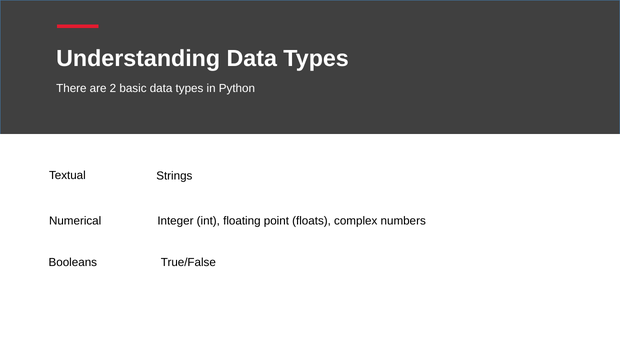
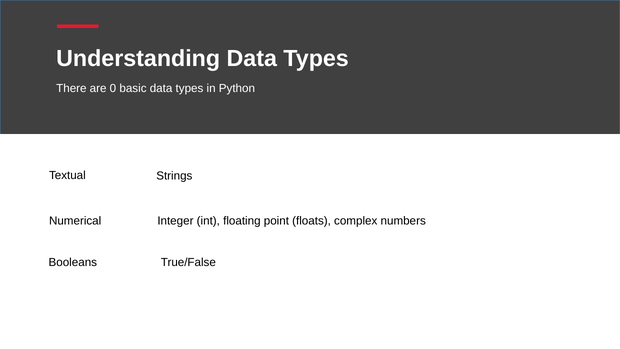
2: 2 -> 0
